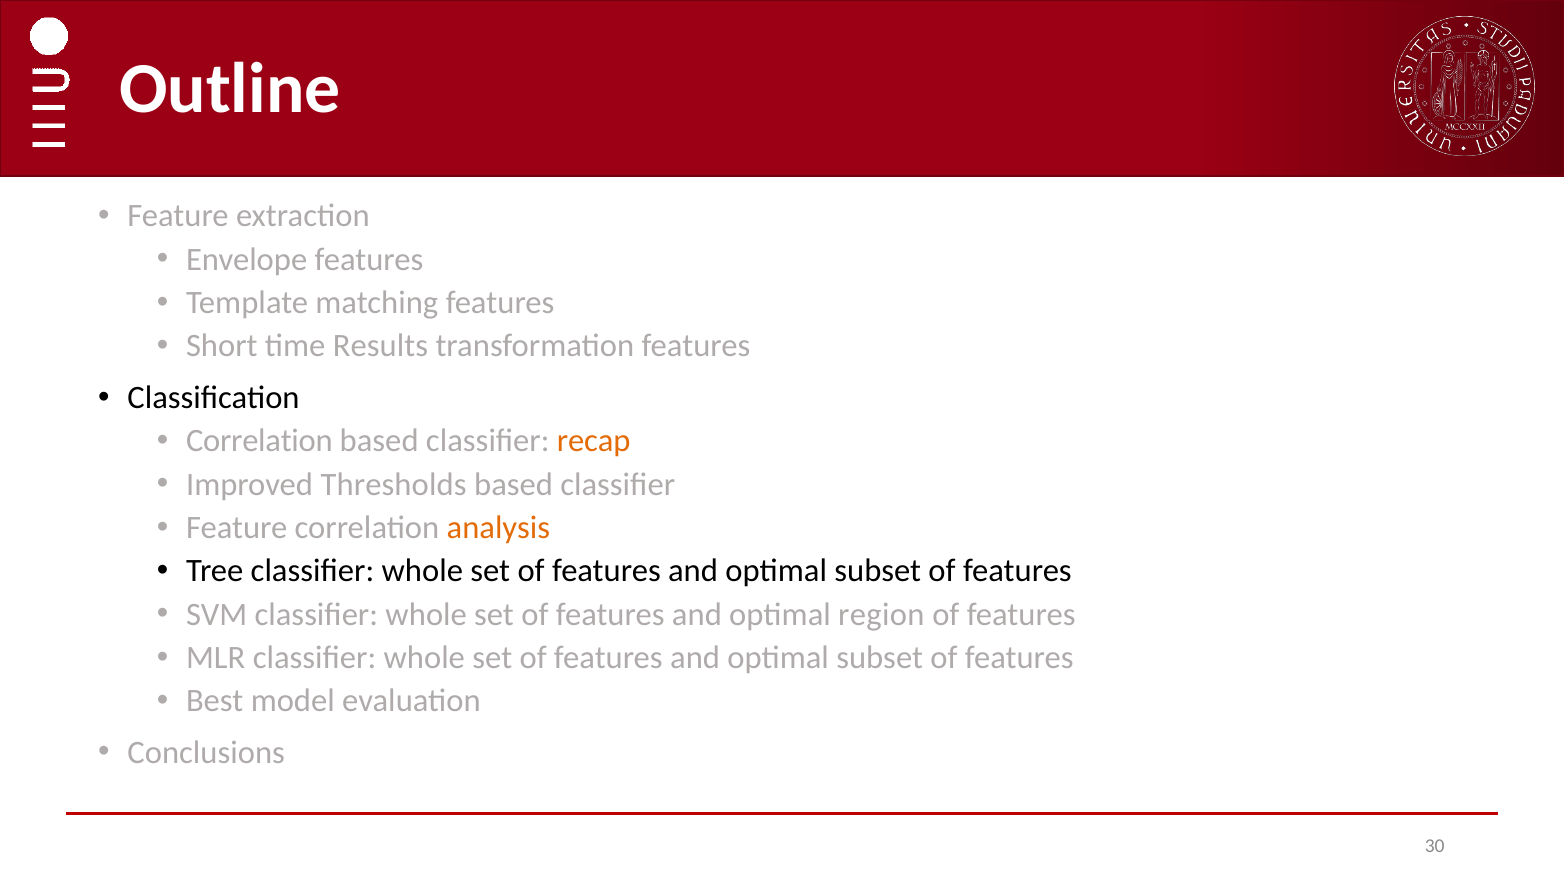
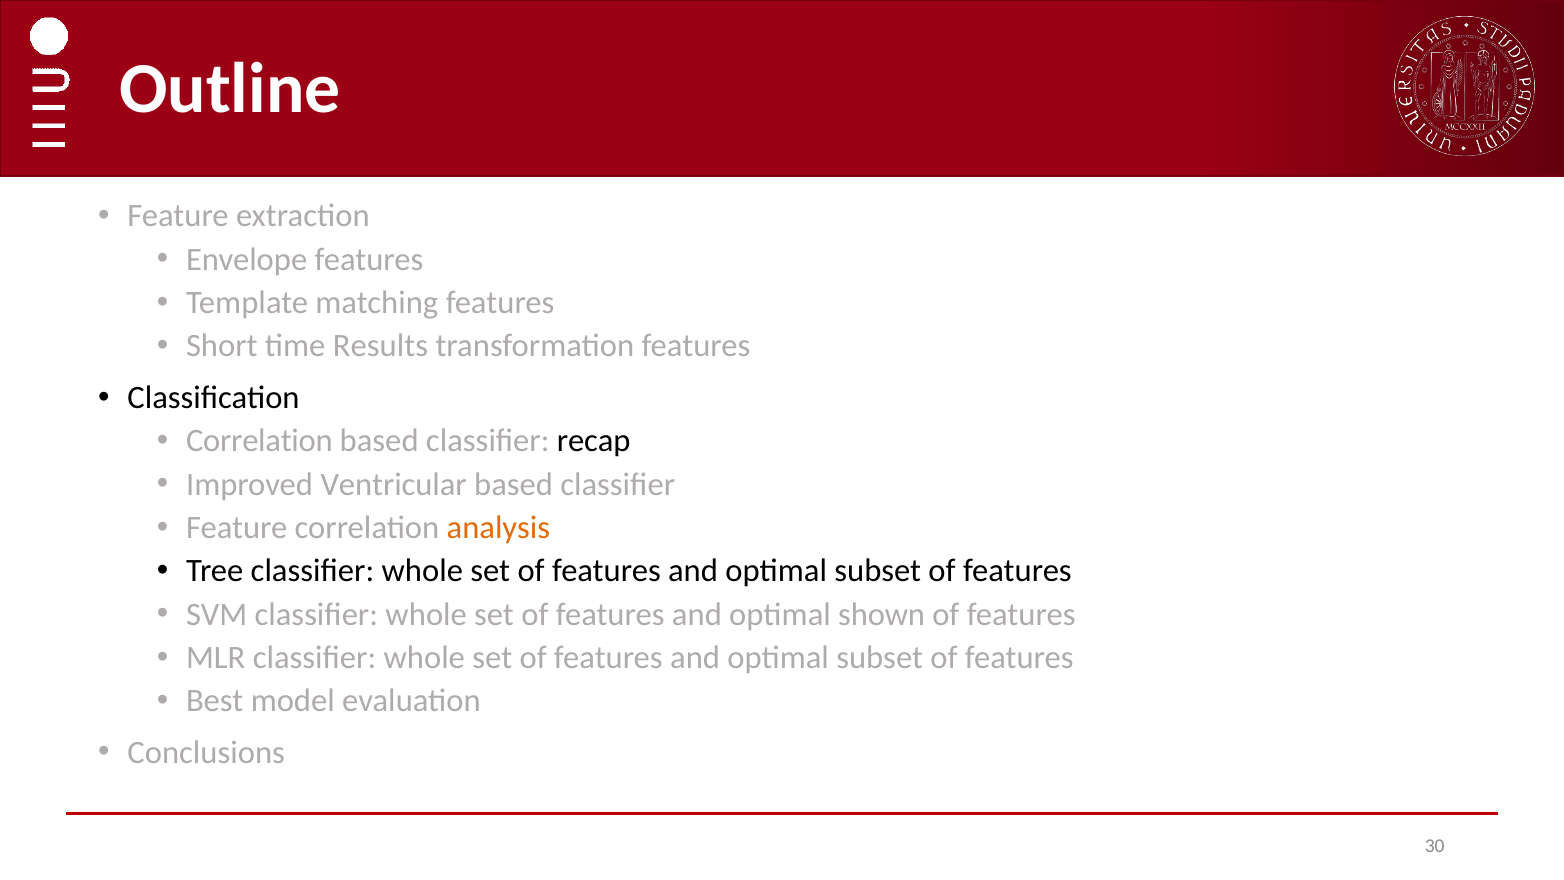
recap colour: orange -> black
Thresholds: Thresholds -> Ventricular
region: region -> shown
